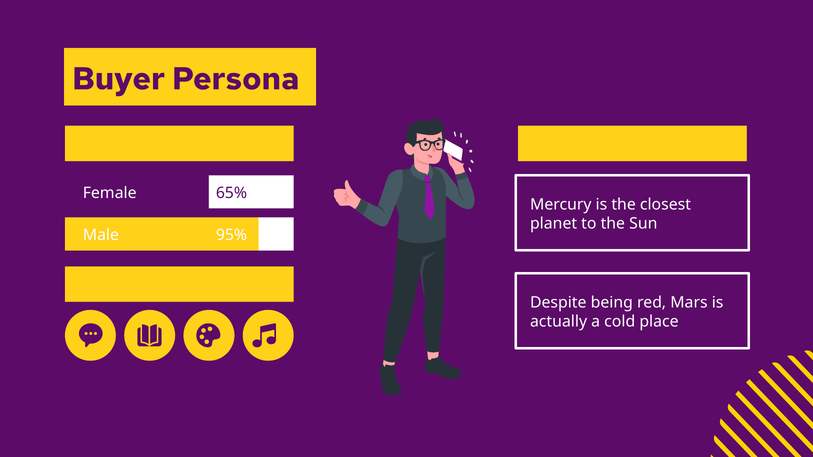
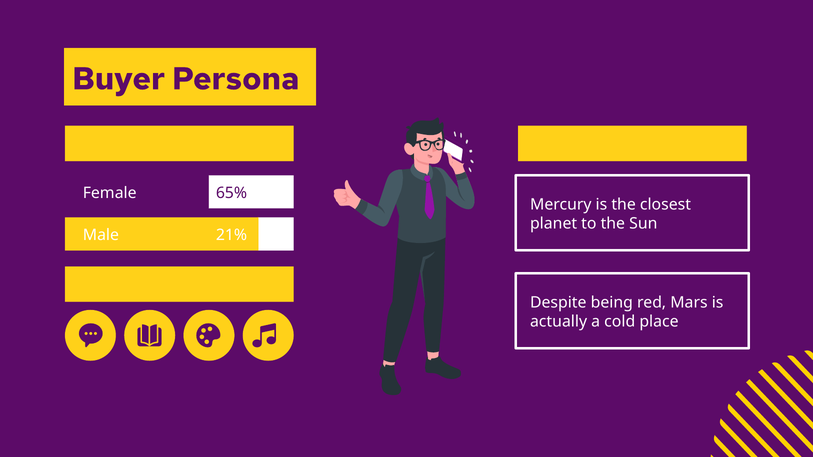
95%: 95% -> 21%
